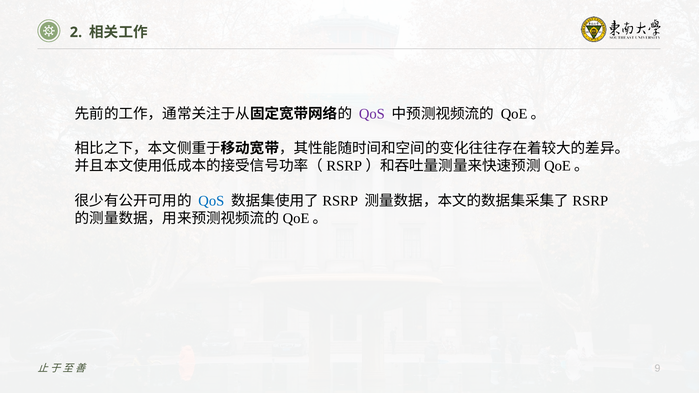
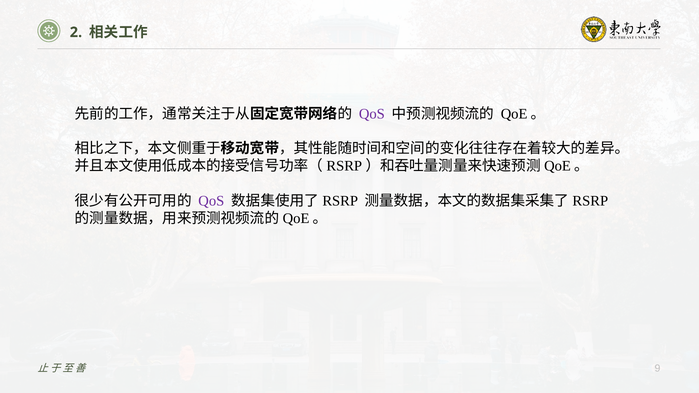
QoS at (211, 201) colour: blue -> purple
